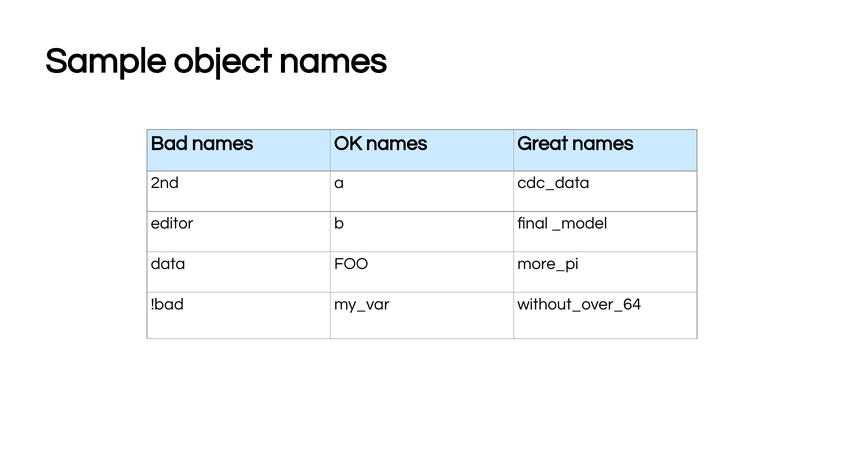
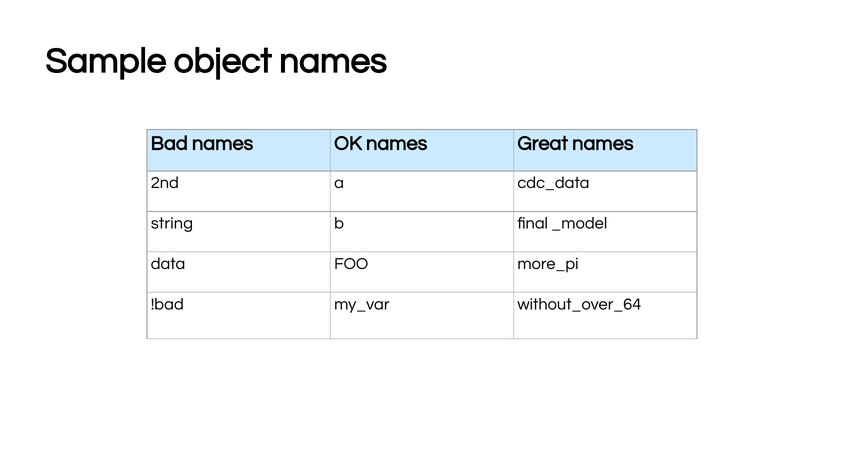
editor: editor -> string
